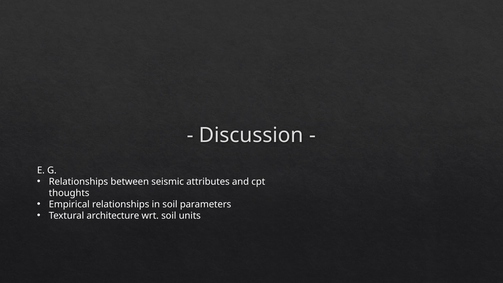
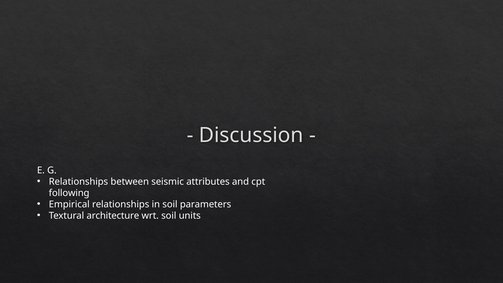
thoughts: thoughts -> following
